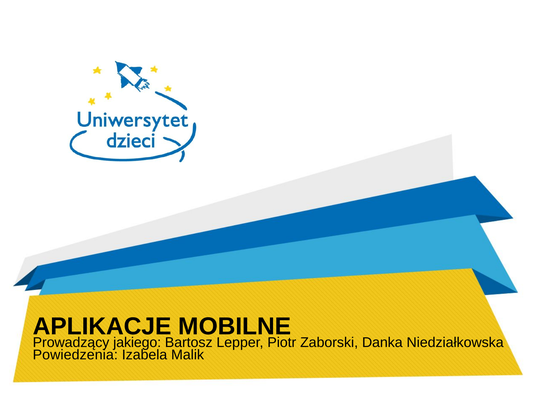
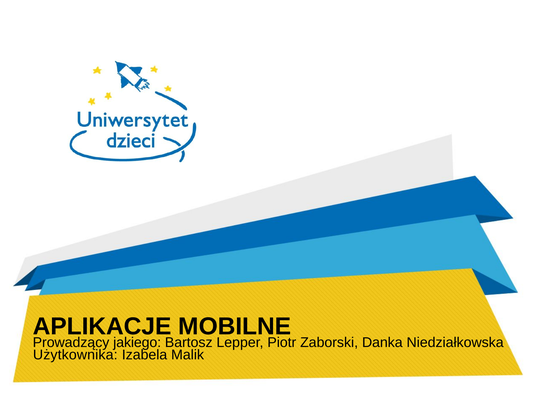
Powiedzenia: Powiedzenia -> Użytkownika
